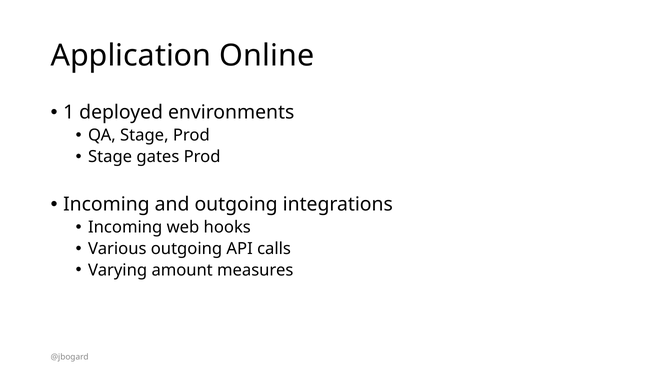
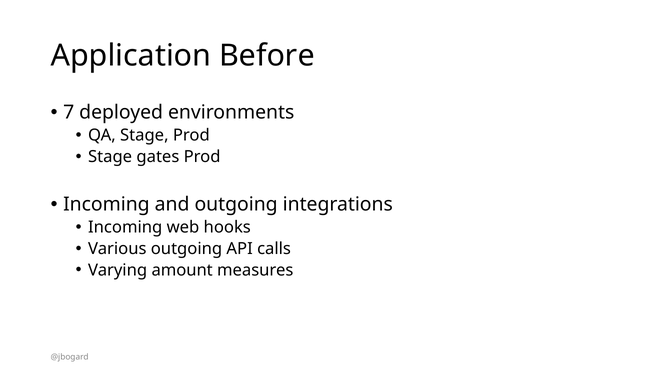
Online: Online -> Before
1: 1 -> 7
